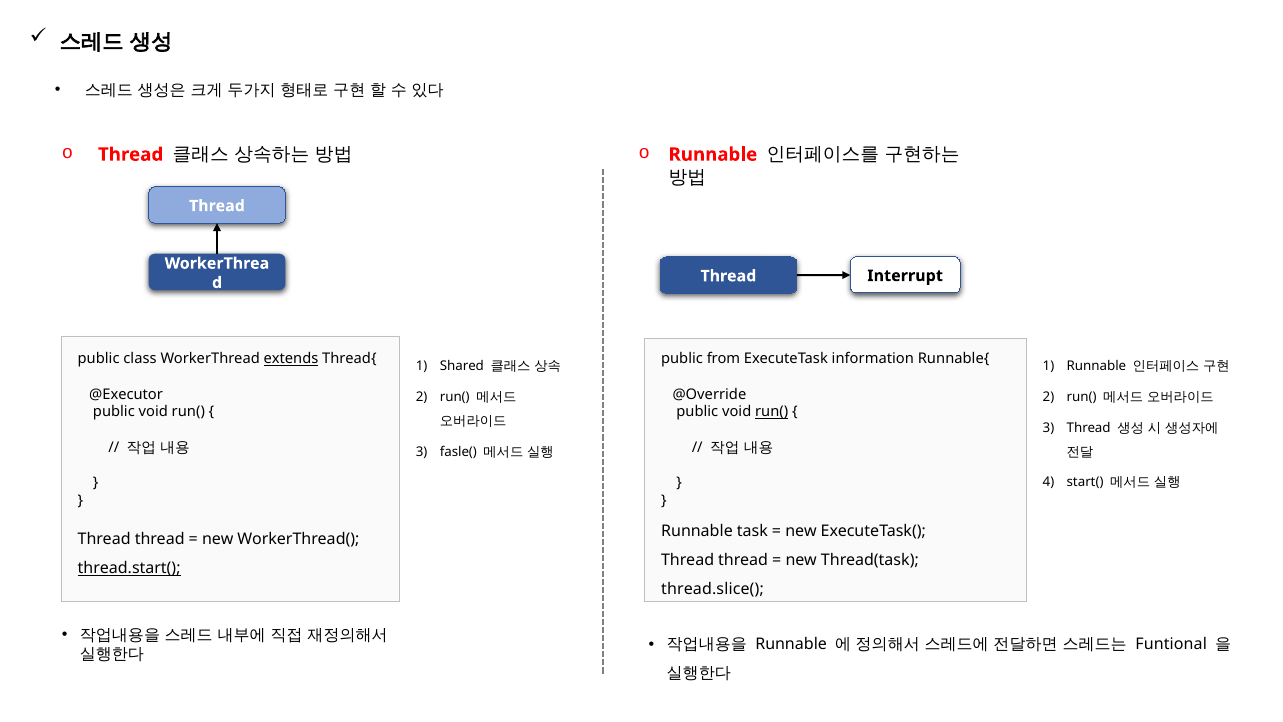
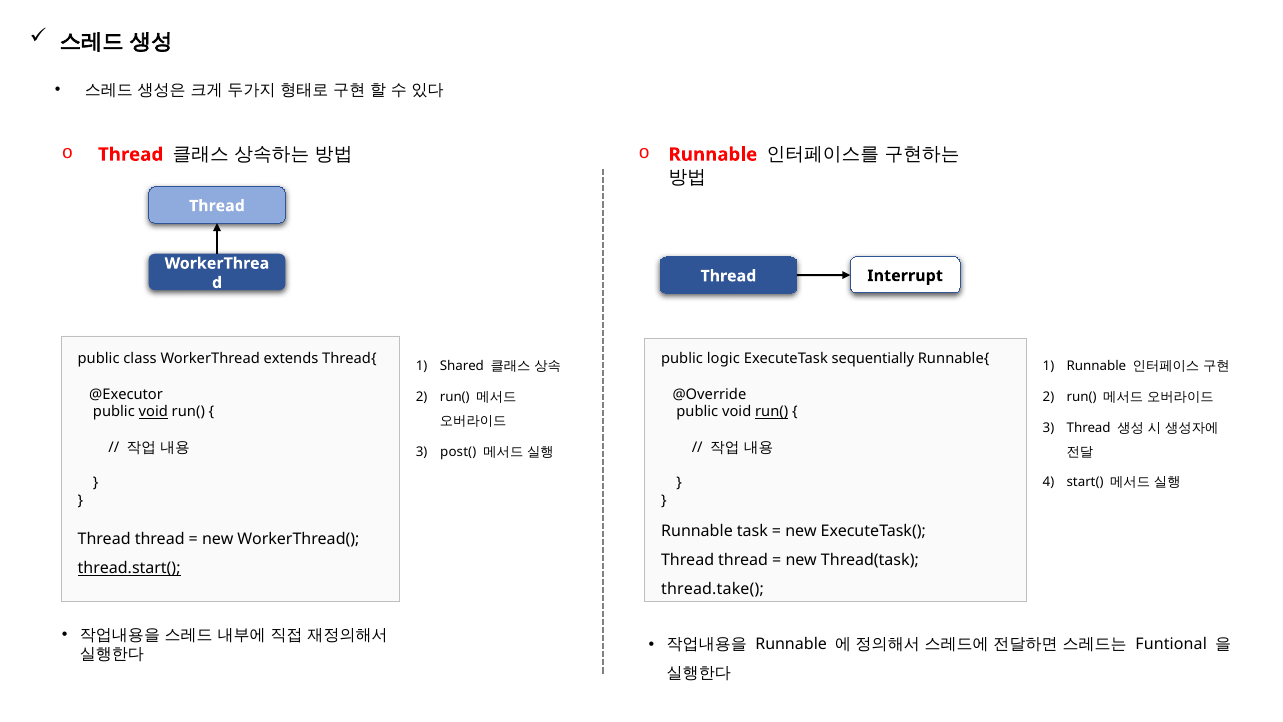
extends underline: present -> none
from: from -> logic
information: information -> sequentially
void at (153, 412) underline: none -> present
fasle(: fasle( -> post(
thread.slice(: thread.slice( -> thread.take(
